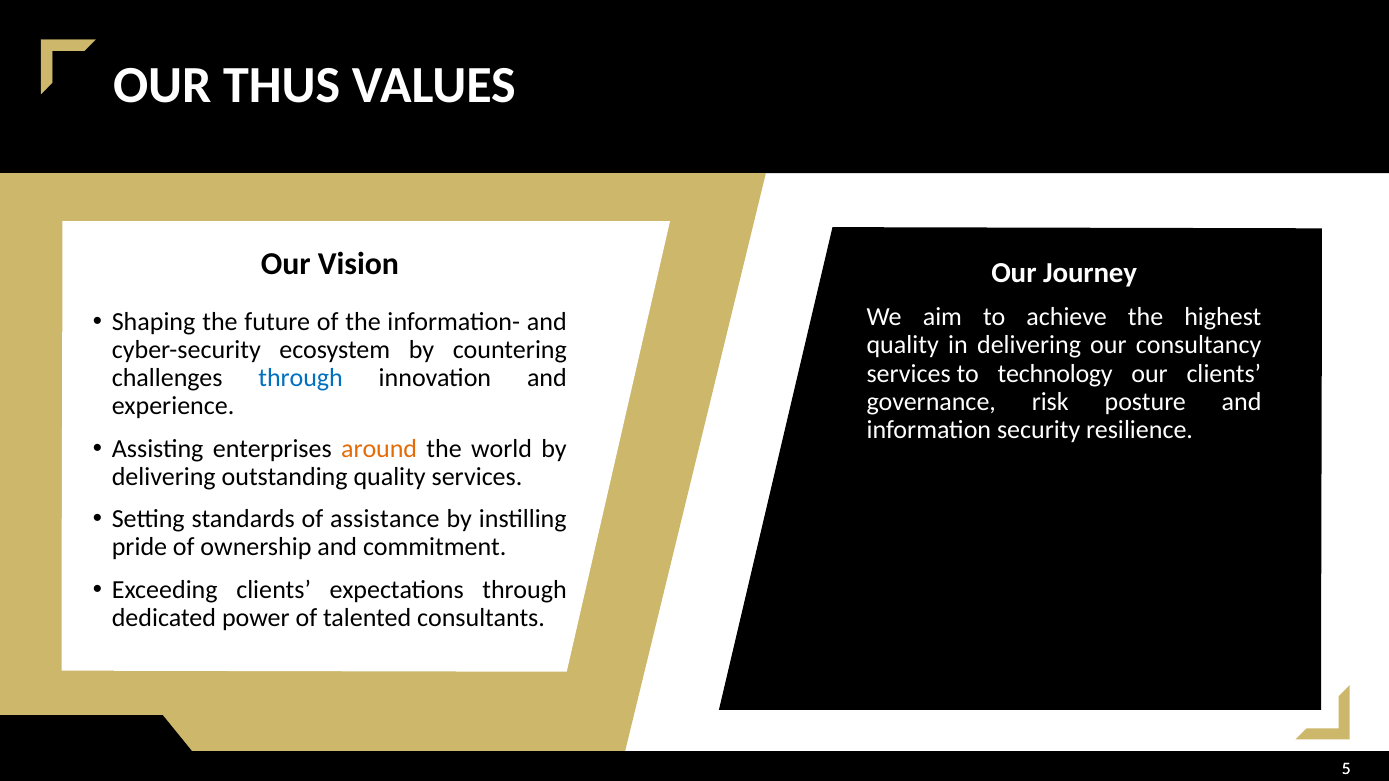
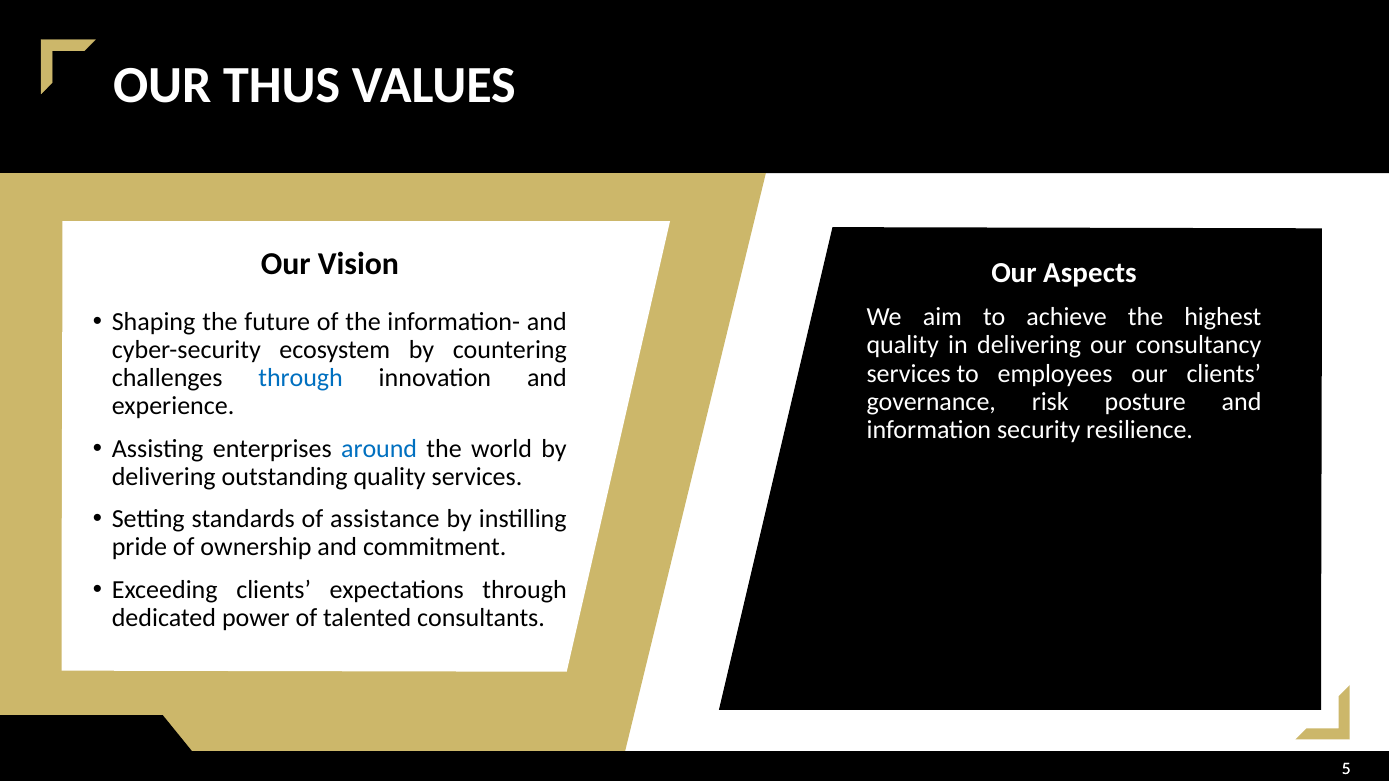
Journey: Journey -> Aspects
technology: technology -> employees
around colour: orange -> blue
